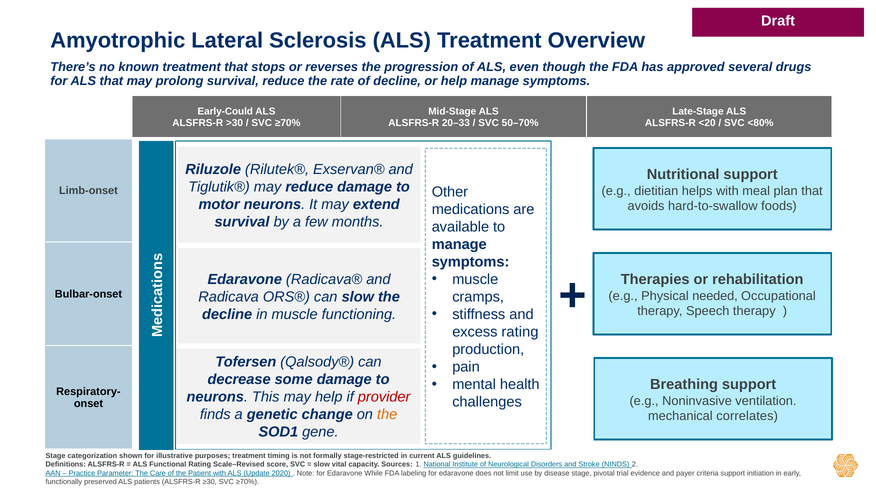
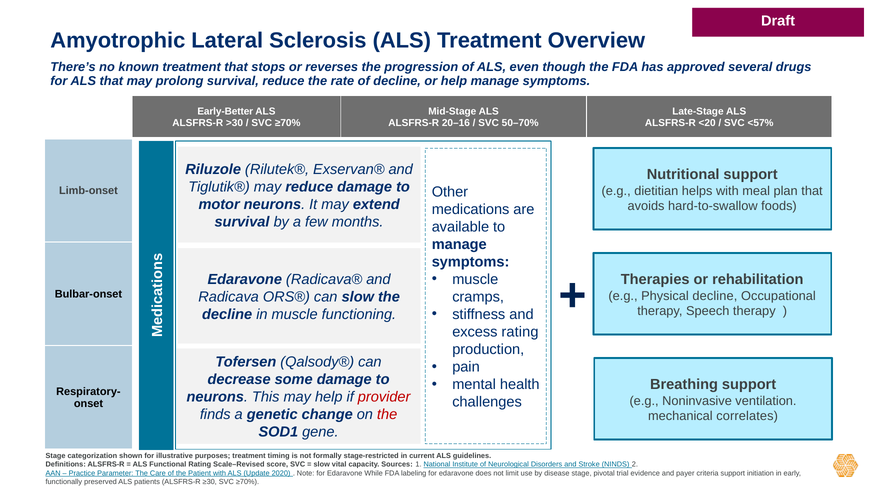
Early-Could: Early-Could -> Early-Better
20–33: 20–33 -> 20–16
<80%: <80% -> <57%
Physical needed: needed -> decline
the at (387, 414) colour: orange -> red
